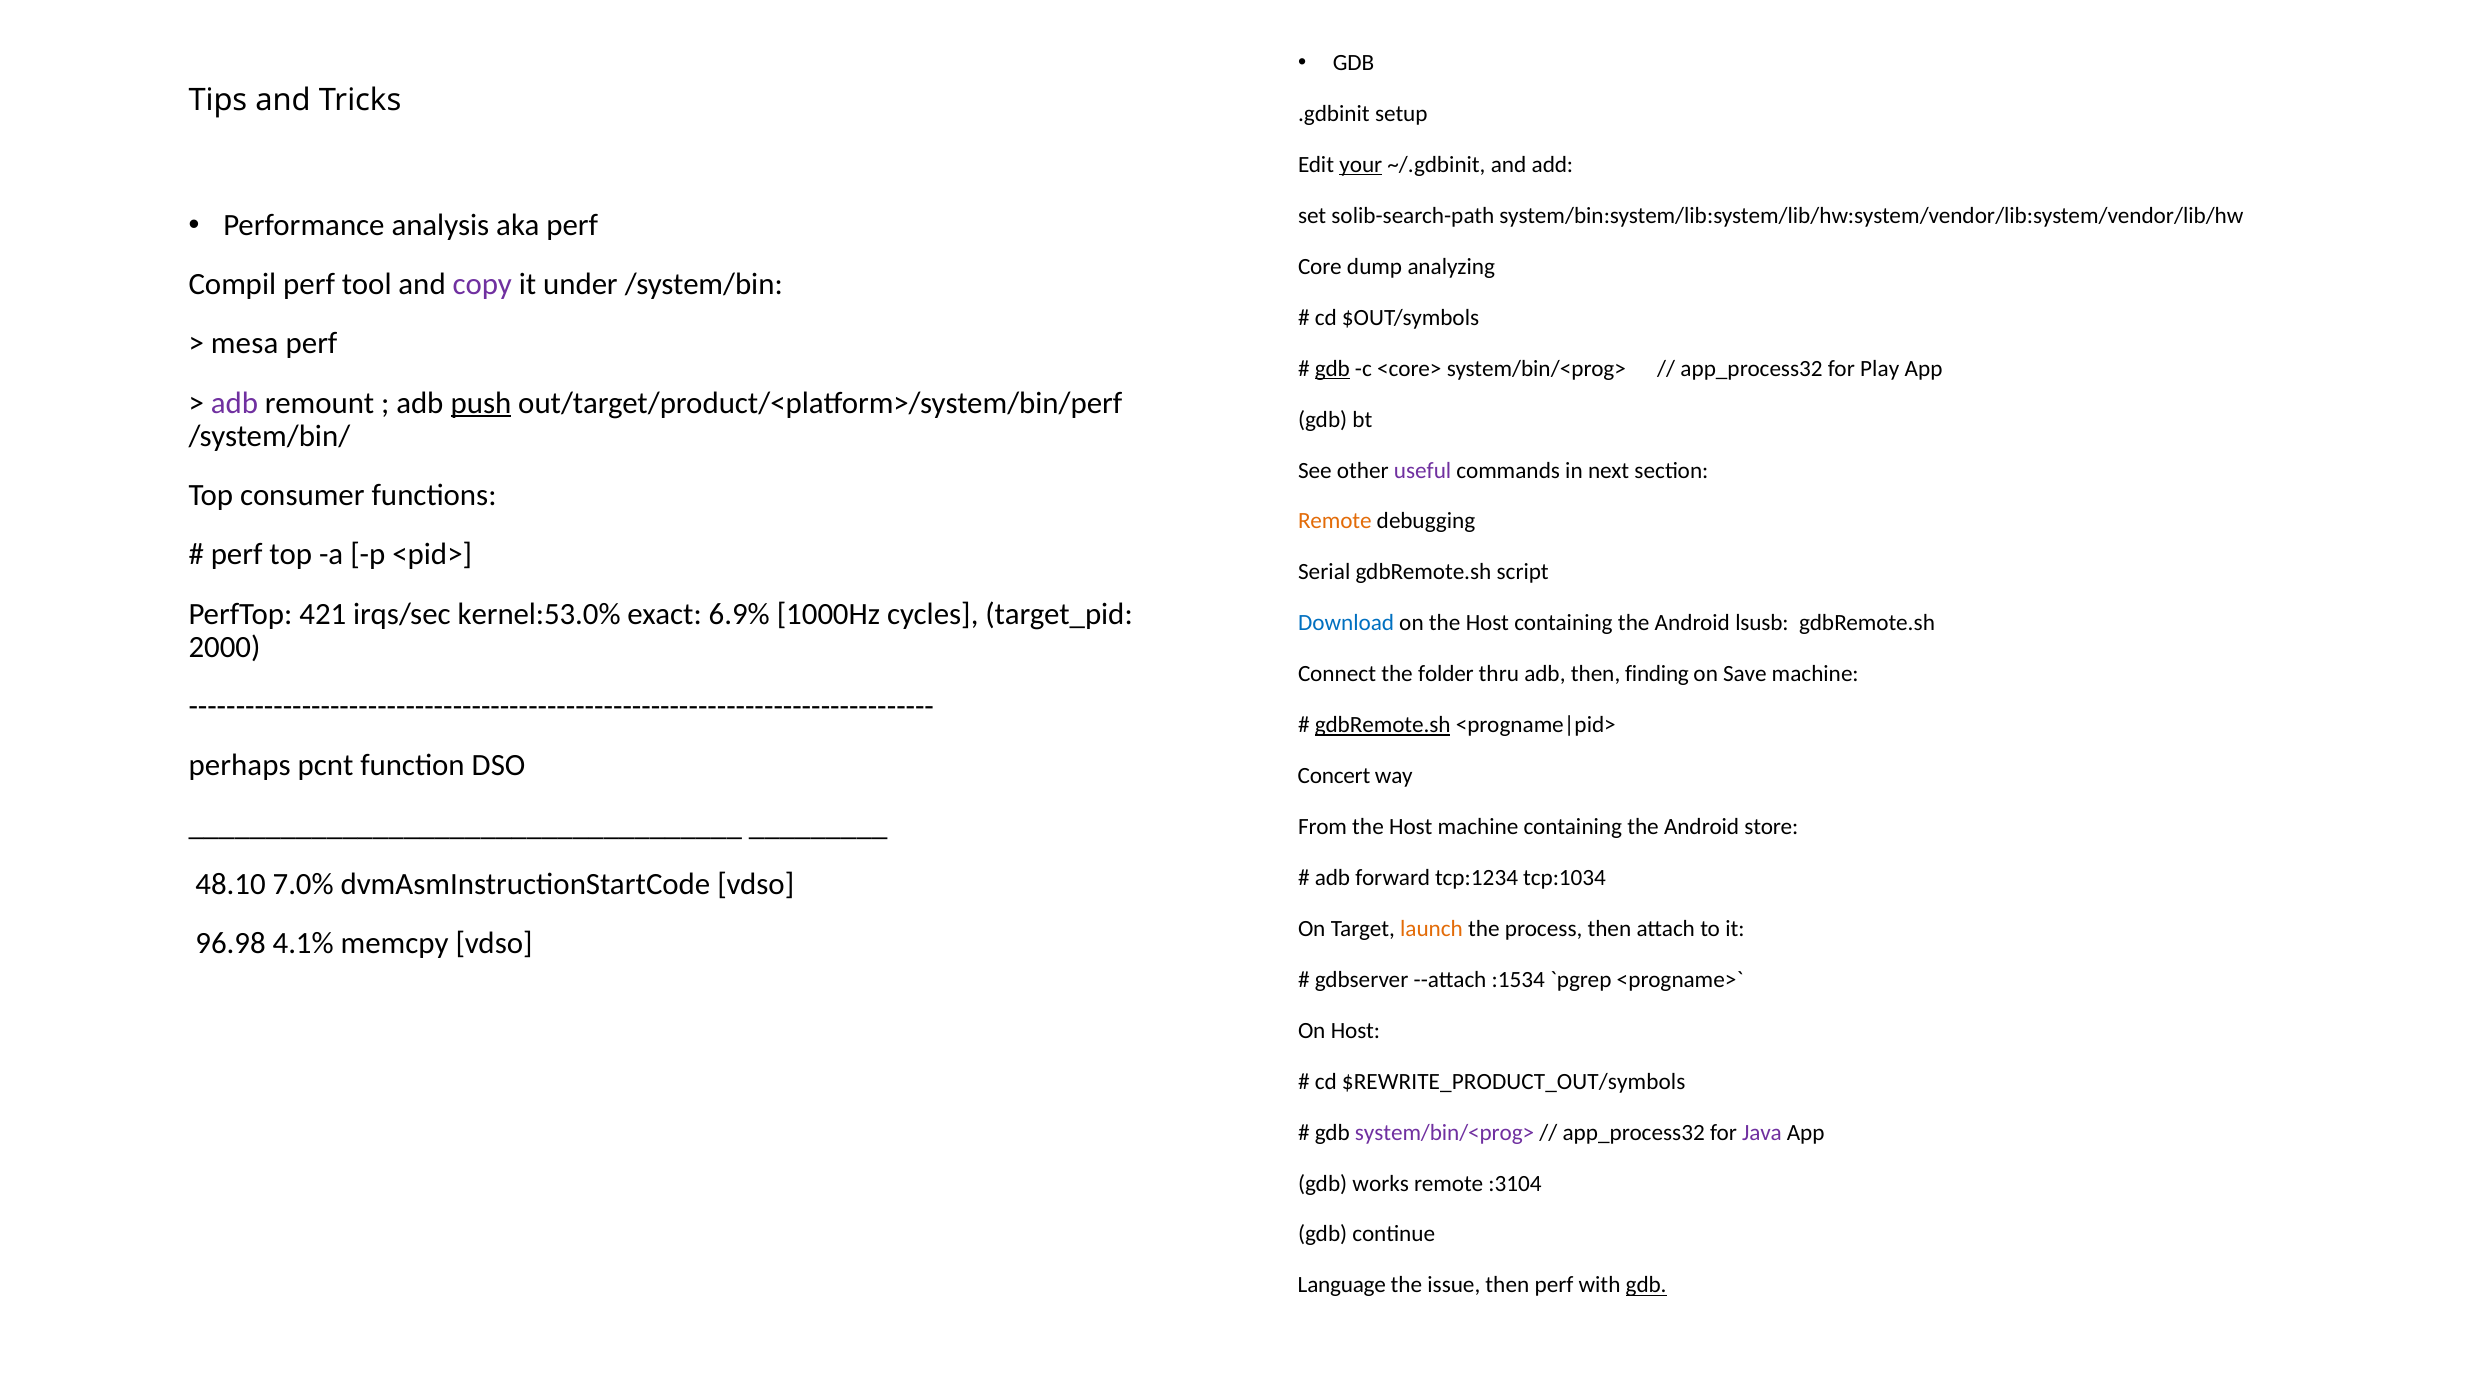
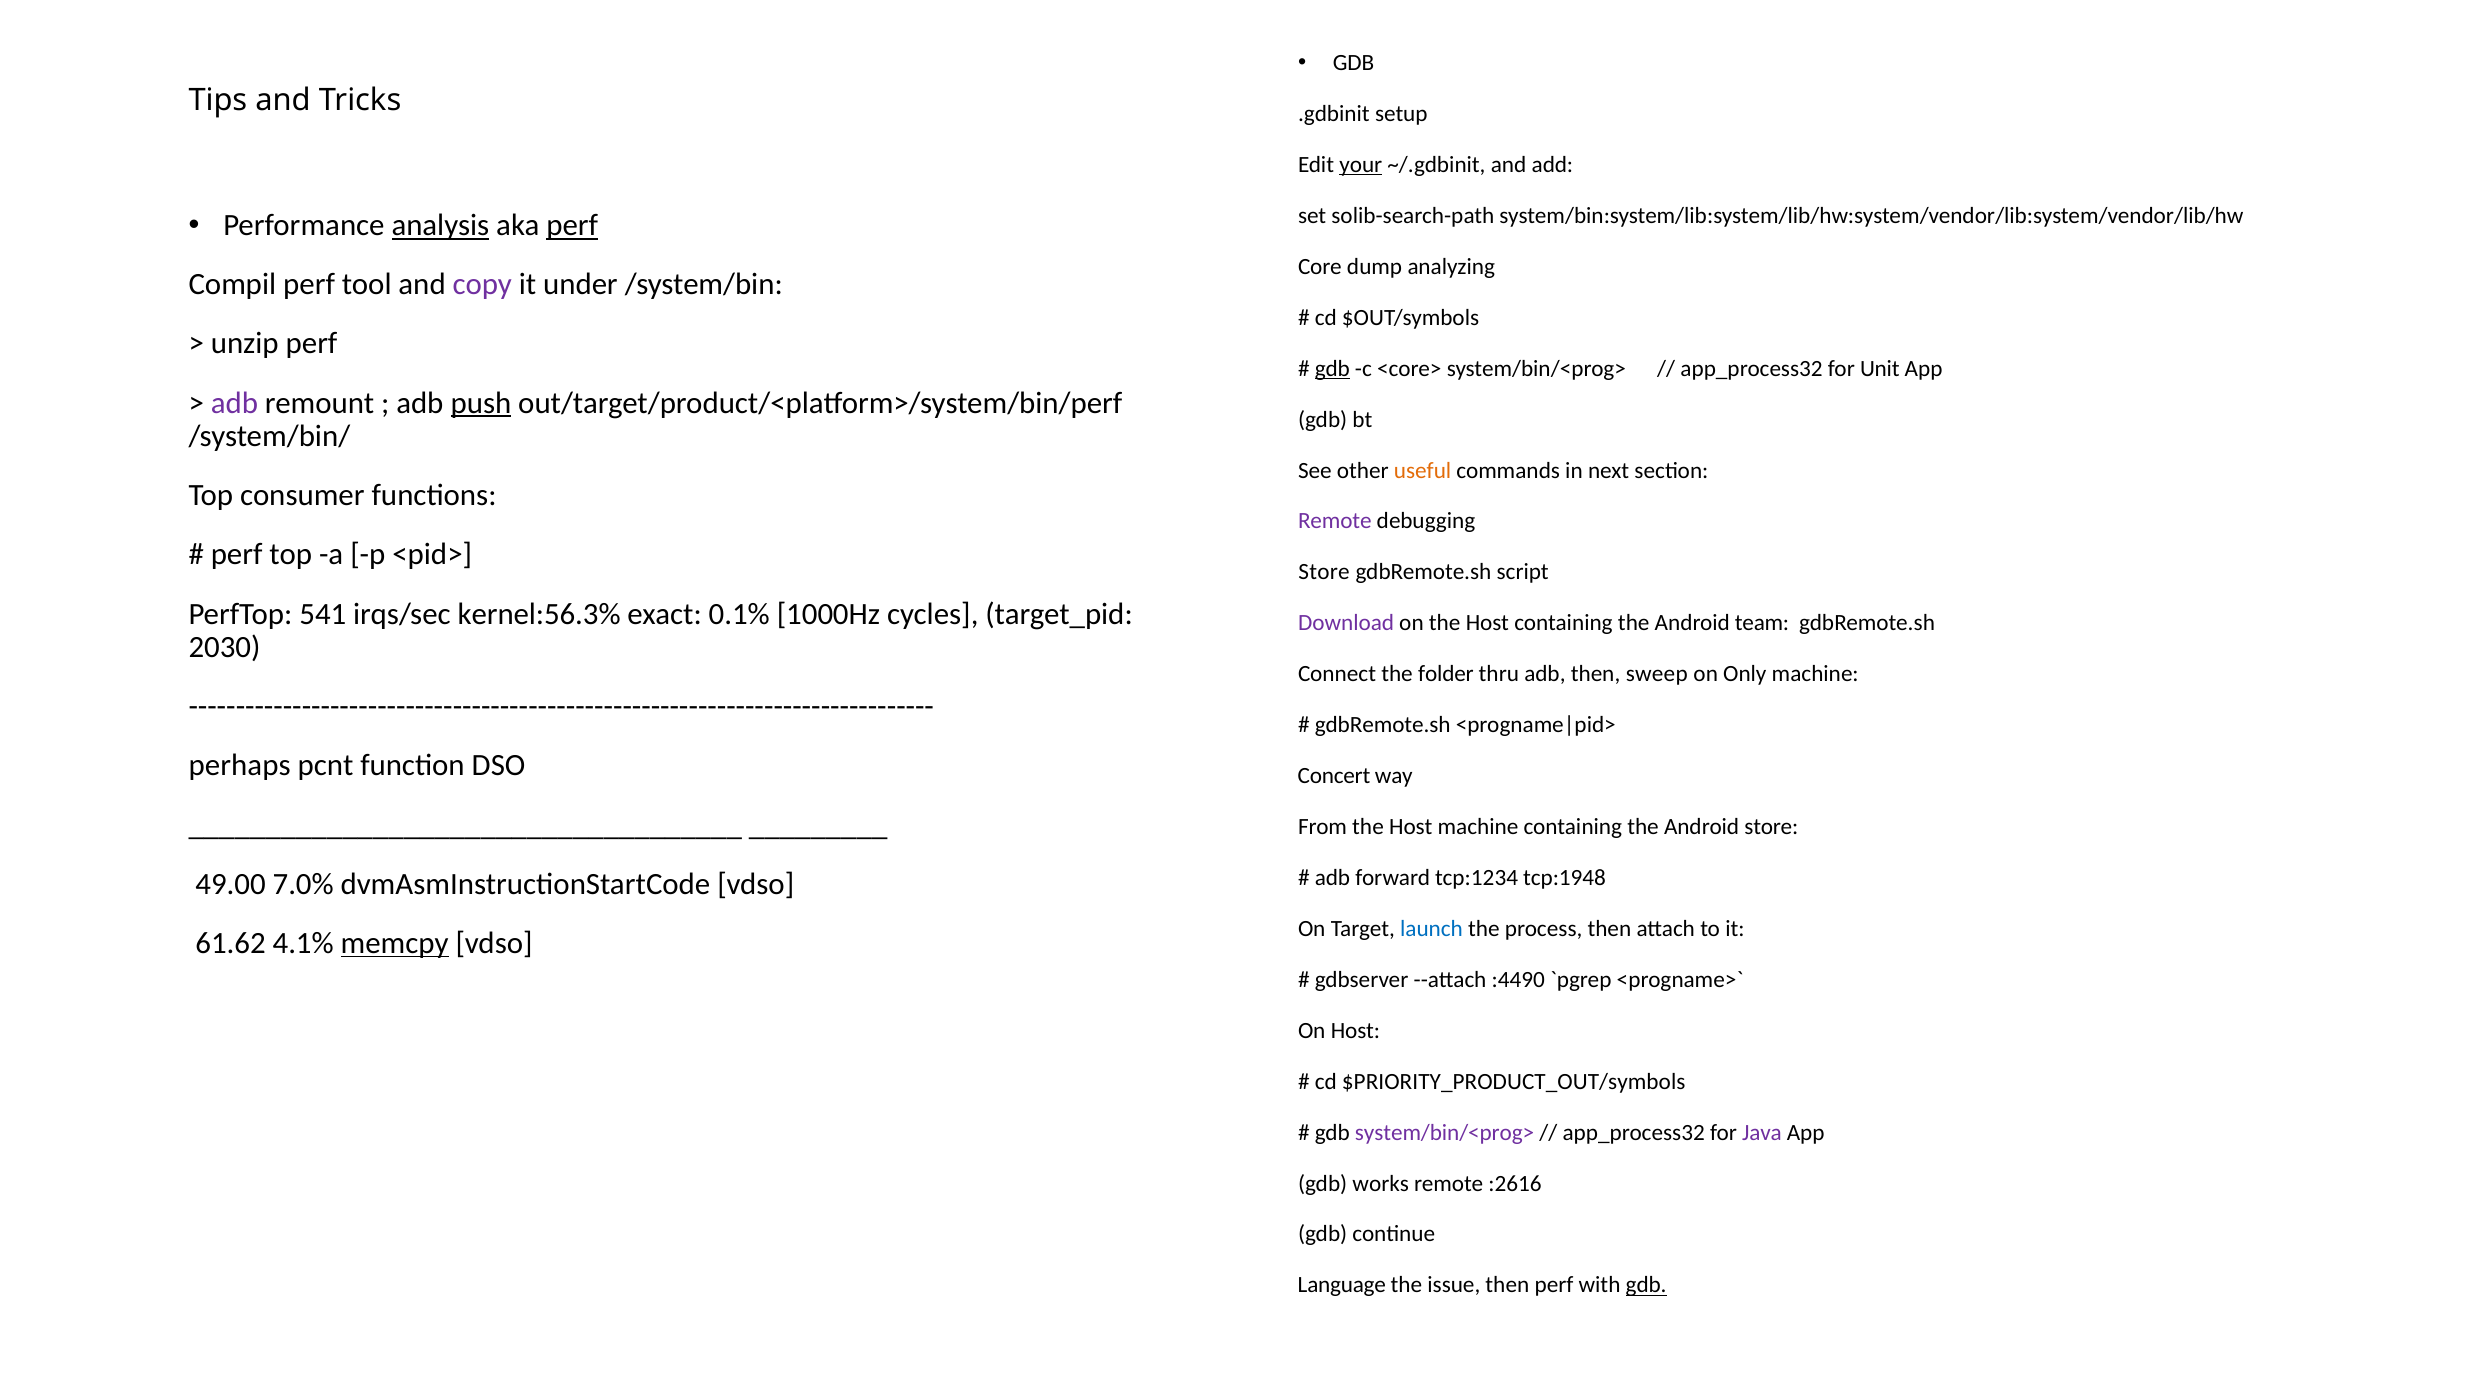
analysis underline: none -> present
perf at (572, 225) underline: none -> present
mesa: mesa -> unzip
Play: Play -> Unit
useful colour: purple -> orange
Remote at (1335, 521) colour: orange -> purple
Serial at (1324, 572): Serial -> Store
421: 421 -> 541
kernel:53.0%: kernel:53.0% -> kernel:56.3%
6.9%: 6.9% -> 0.1%
Download colour: blue -> purple
lsusb: lsusb -> team
2000: 2000 -> 2030
finding: finding -> sweep
Save: Save -> Only
gdbRemote.sh at (1383, 725) underline: present -> none
tcp:1034: tcp:1034 -> tcp:1948
48.10: 48.10 -> 49.00
launch colour: orange -> blue
96.98: 96.98 -> 61.62
memcpy underline: none -> present
:1534: :1534 -> :4490
$REWRITE_PRODUCT_OUT/symbols: $REWRITE_PRODUCT_OUT/symbols -> $PRIORITY_PRODUCT_OUT/symbols
:3104: :3104 -> :2616
